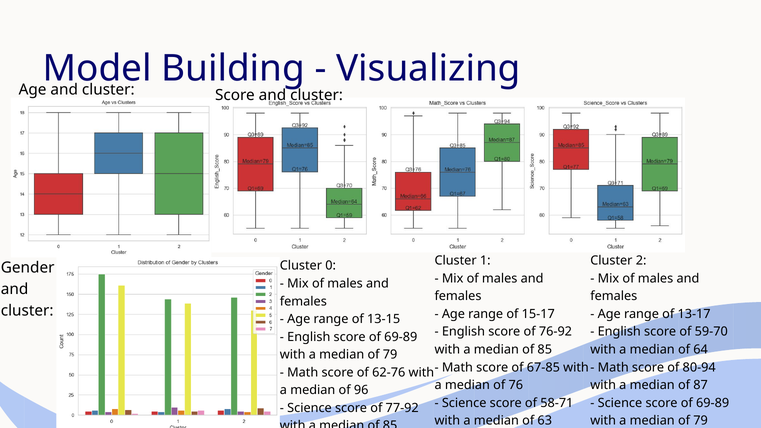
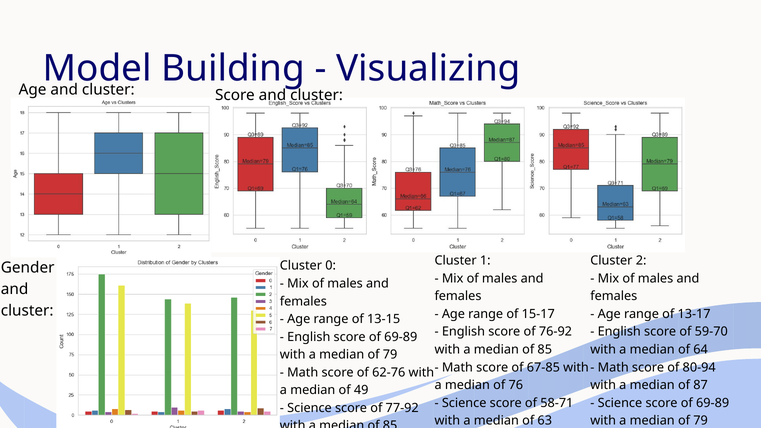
96: 96 -> 49
